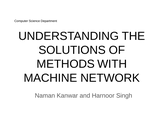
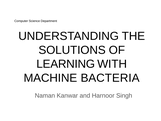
METHODS: METHODS -> LEARNING
NETWORK: NETWORK -> BACTERIA
